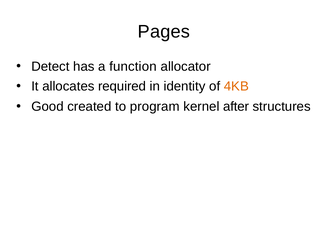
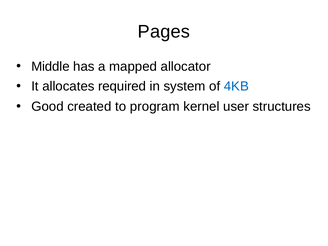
Detect: Detect -> Middle
function: function -> mapped
identity: identity -> system
4KB colour: orange -> blue
after: after -> user
